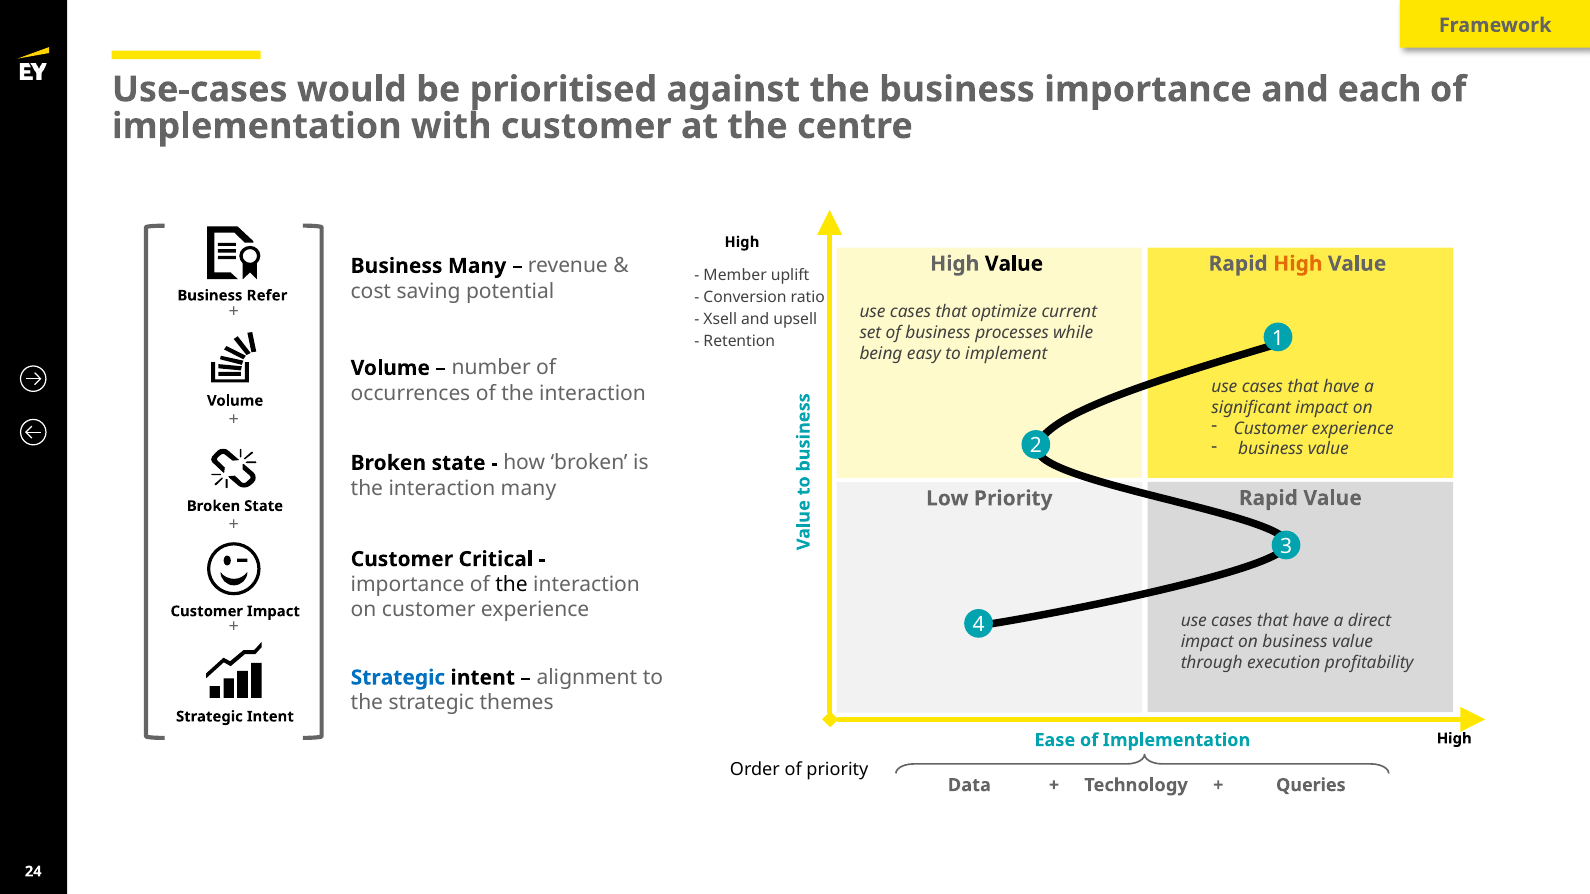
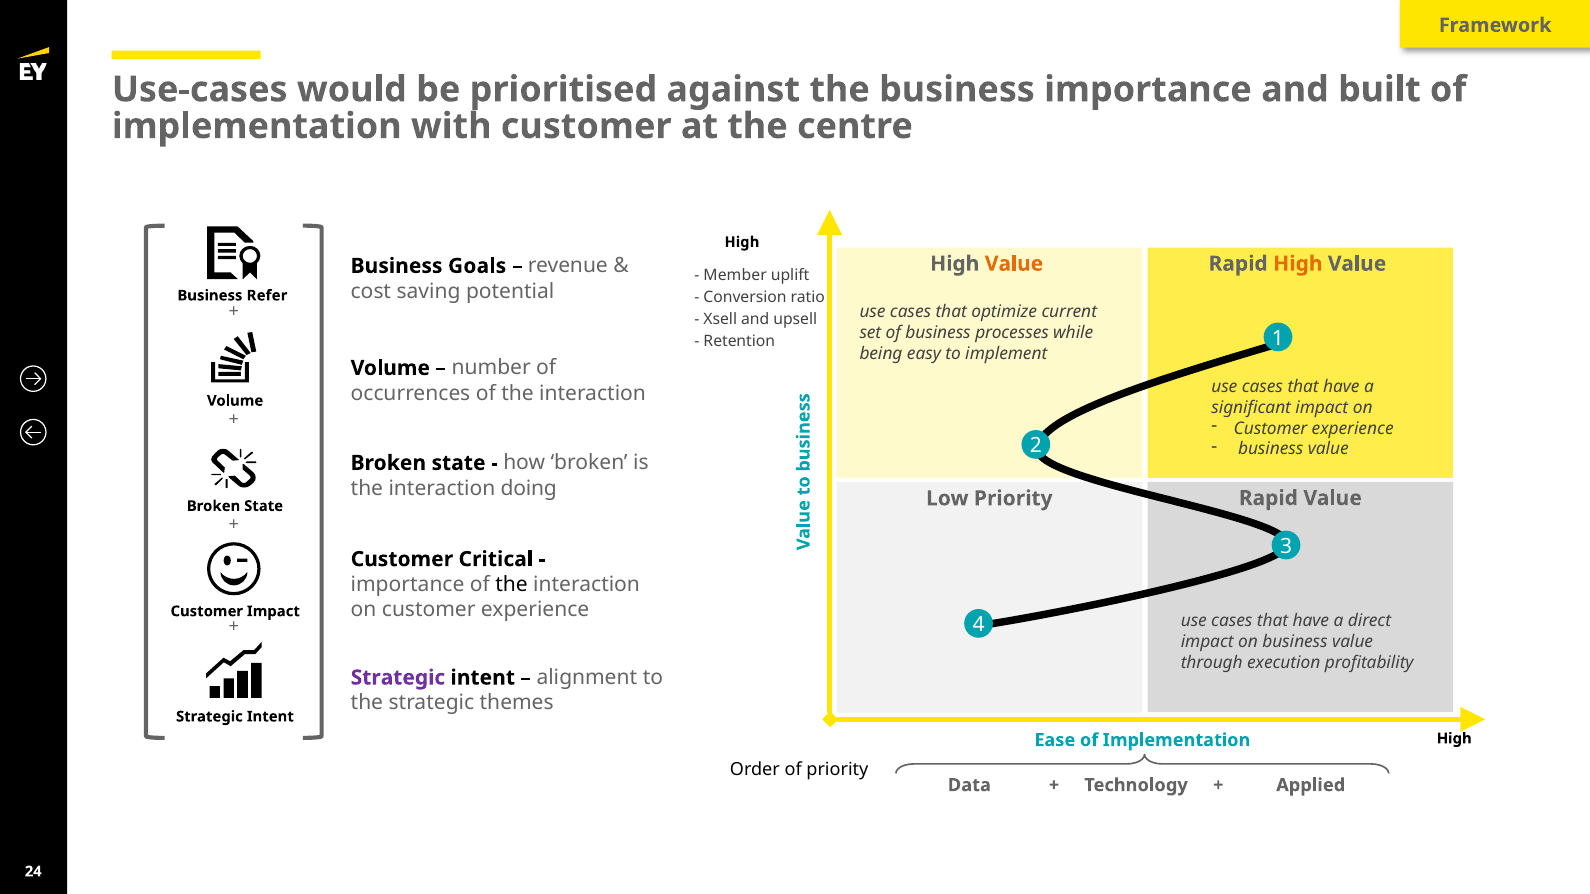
each: each -> built
Value at (1014, 264) colour: black -> orange
Business Many: Many -> Goals
interaction many: many -> doing
Strategic at (398, 678) colour: blue -> purple
Queries: Queries -> Applied
